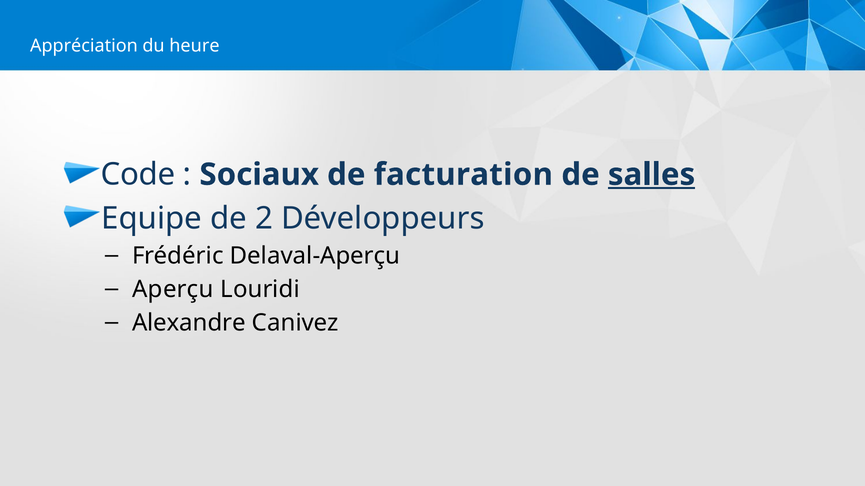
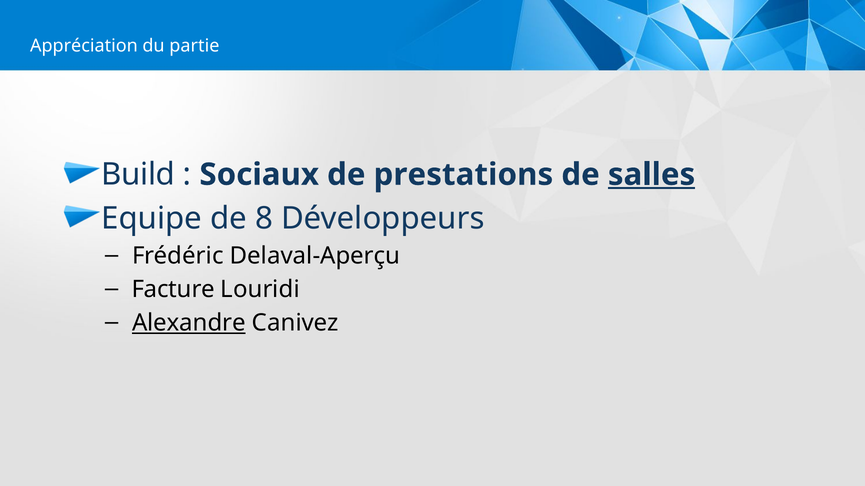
heure: heure -> partie
Code: Code -> Build
facturation: facturation -> prestations
2: 2 -> 8
Aperçu: Aperçu -> Facture
Alexandre underline: none -> present
